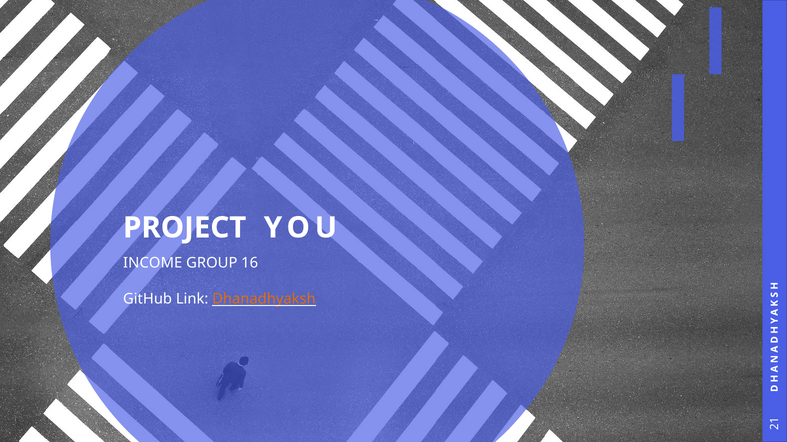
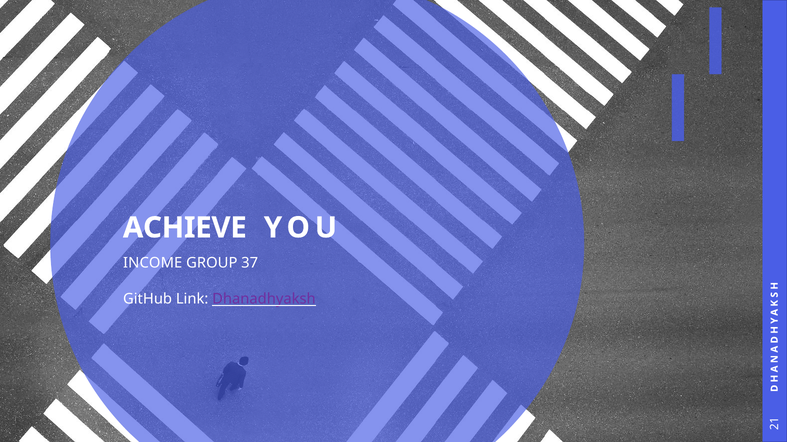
PROJECT: PROJECT -> ACHIEVE
16: 16 -> 37
Dhanadhyaksh colour: orange -> purple
